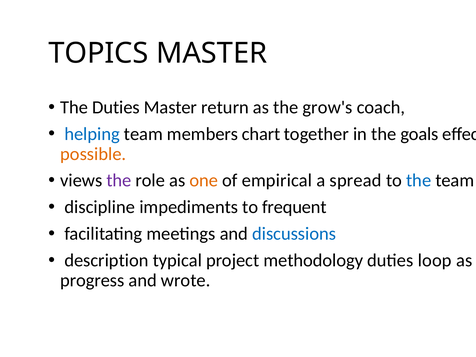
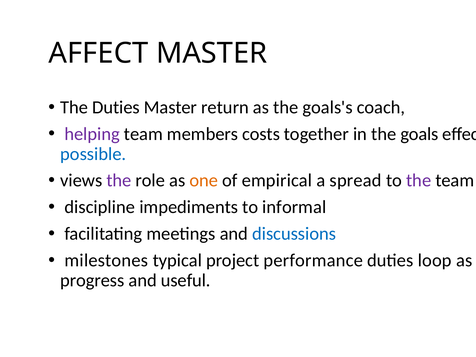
TOPICS: TOPICS -> AFFECT
grow's: grow's -> goals's
helping colour: blue -> purple
chart: chart -> costs
possible colour: orange -> blue
the at (419, 181) colour: blue -> purple
frequent: frequent -> informal
description: description -> milestones
methodology: methodology -> performance
wrote: wrote -> useful
